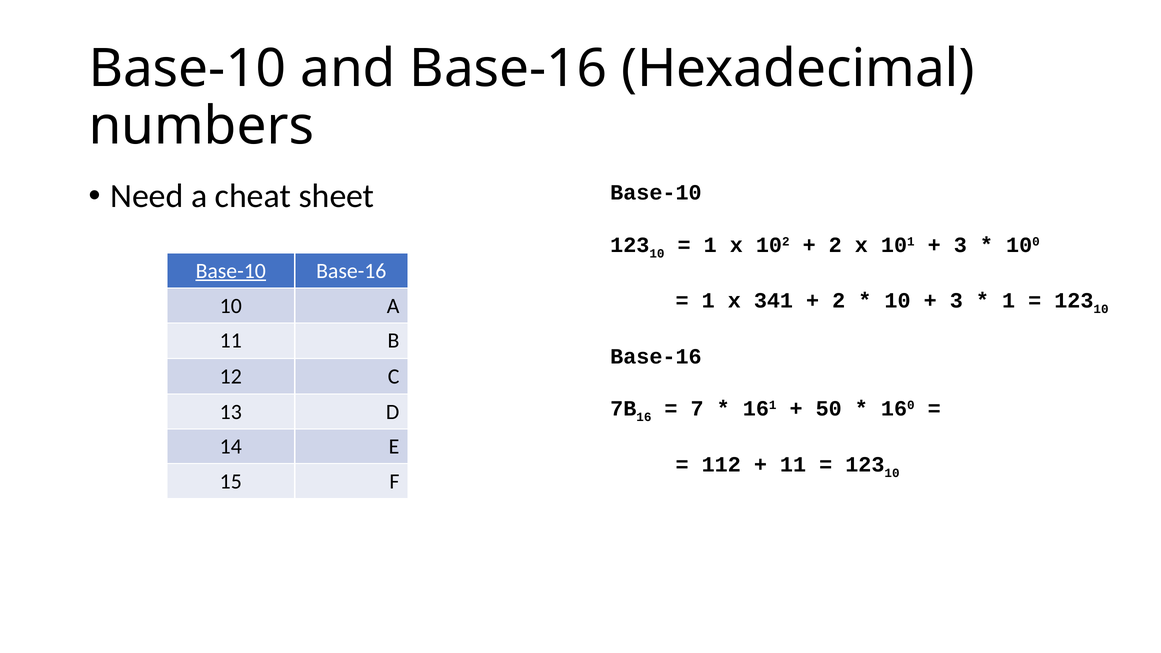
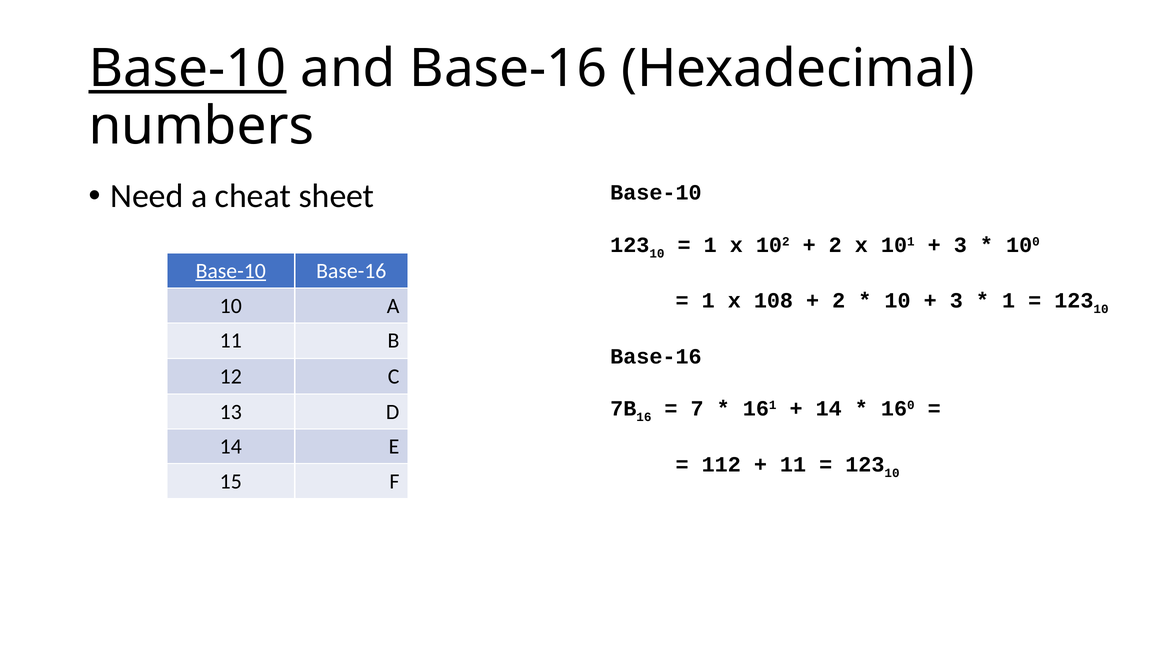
Base-10 at (187, 69) underline: none -> present
341: 341 -> 108
50 at (829, 409): 50 -> 14
